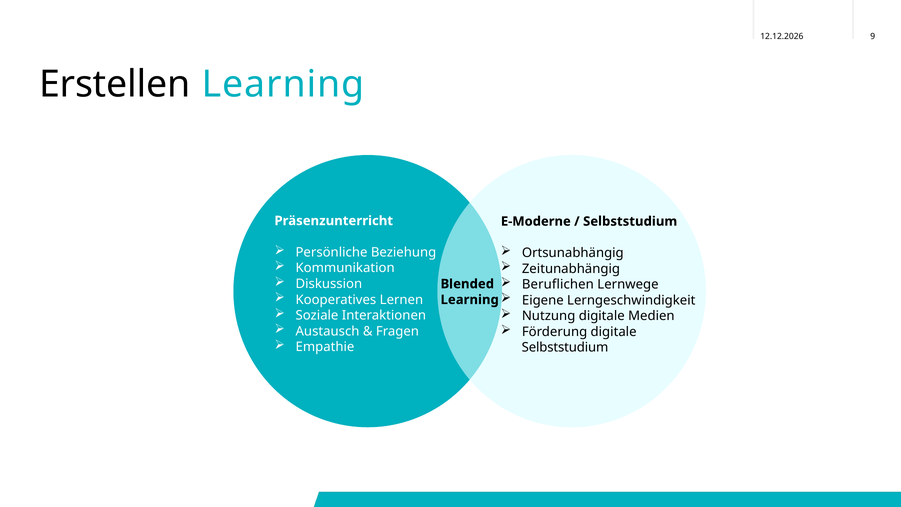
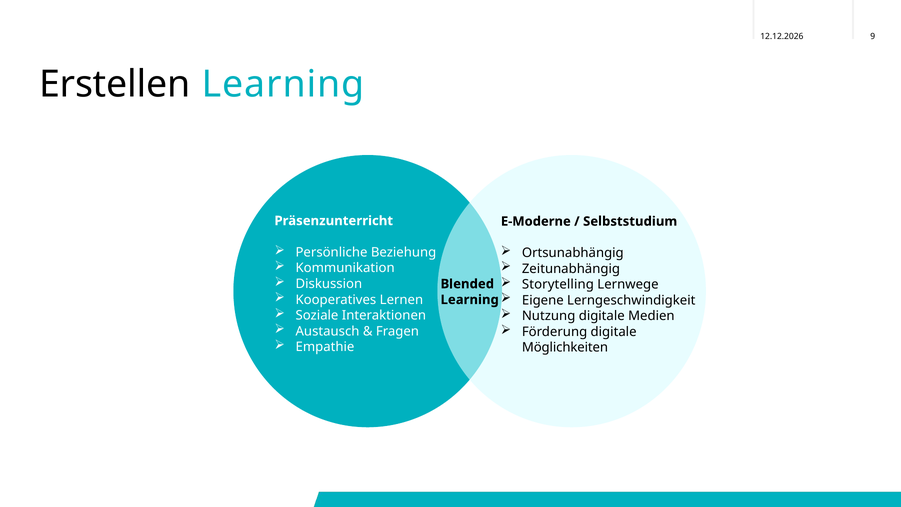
Beruflichen: Beruflichen -> Storytelling
Selbststudium at (565, 348): Selbststudium -> Möglichkeiten
